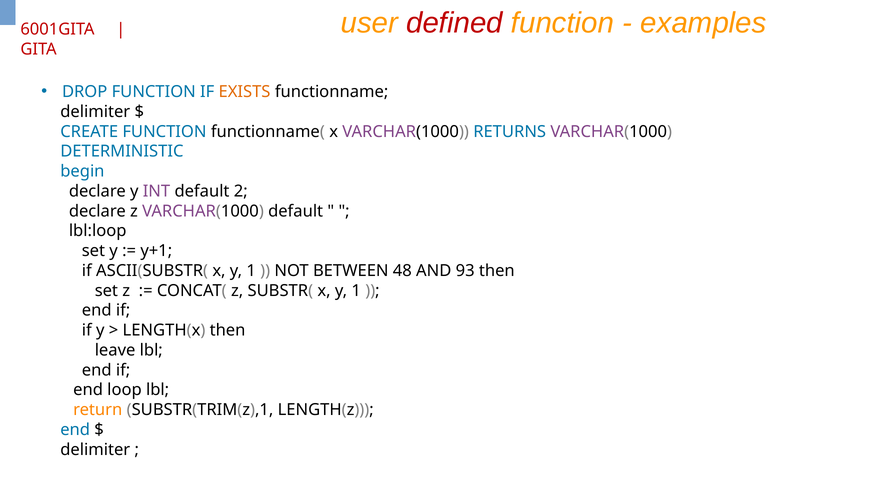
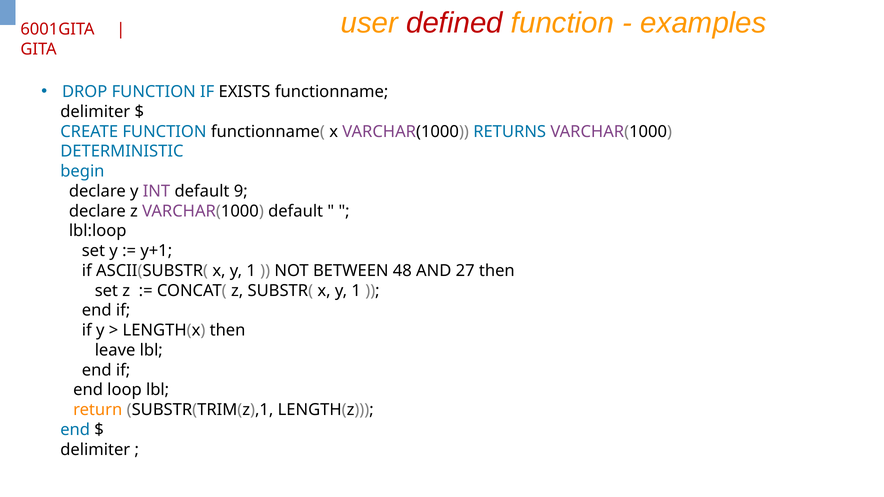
EXISTS colour: orange -> black
2: 2 -> 9
93: 93 -> 27
